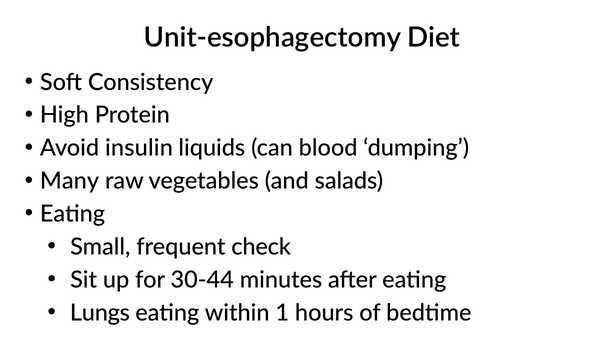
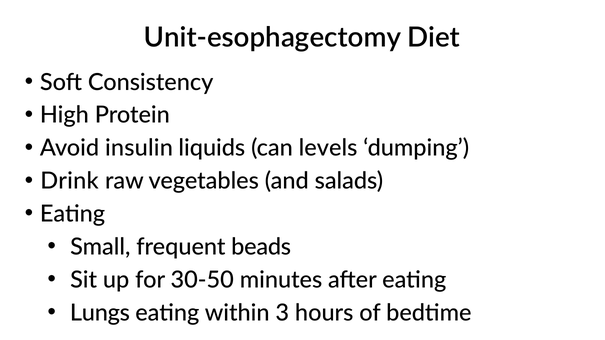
blood: blood -> levels
Many: Many -> Drink
check: check -> beads
30-44: 30-44 -> 30-50
1: 1 -> 3
